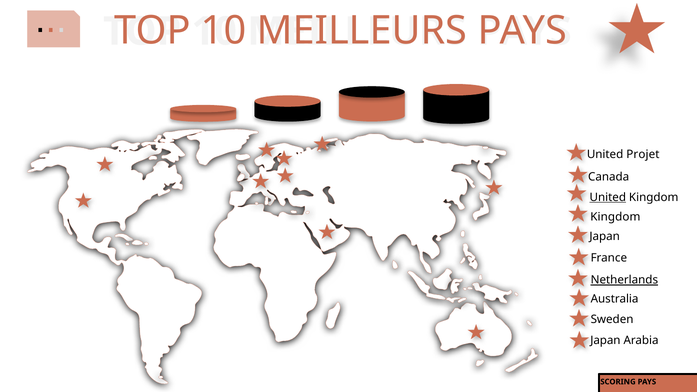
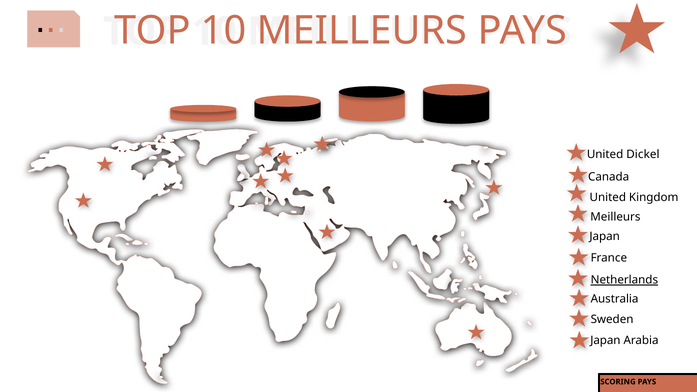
Projet: Projet -> Dickel
United at (608, 197) underline: present -> none
Kingdom at (615, 217): Kingdom -> Meilleurs
